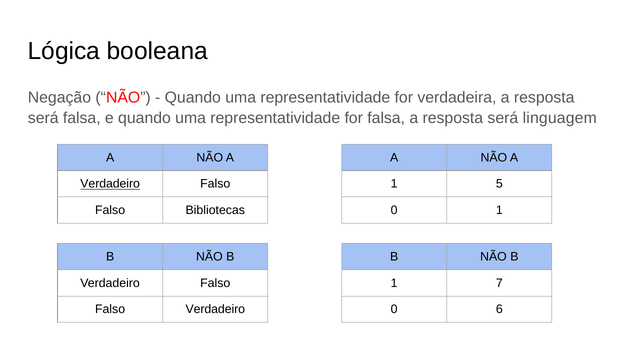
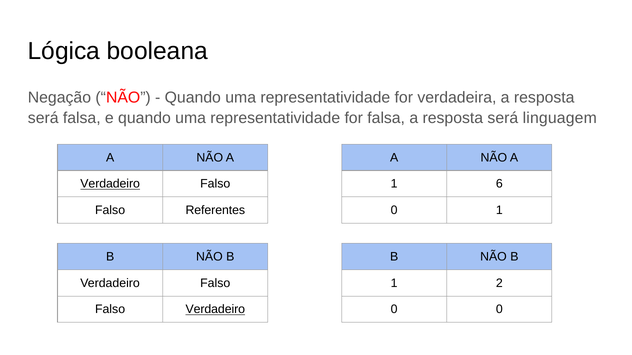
5: 5 -> 6
Bibliotecas: Bibliotecas -> Referentes
7: 7 -> 2
Verdadeiro at (215, 310) underline: none -> present
0 6: 6 -> 0
